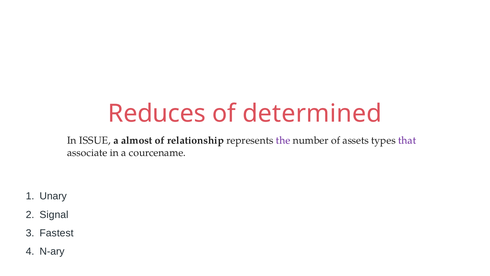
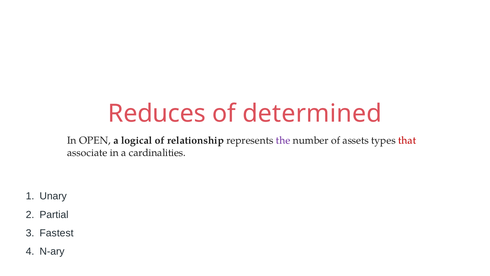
ISSUE: ISSUE -> OPEN
almost: almost -> logical
that colour: purple -> red
courcename: courcename -> cardinalities
Signal: Signal -> Partial
